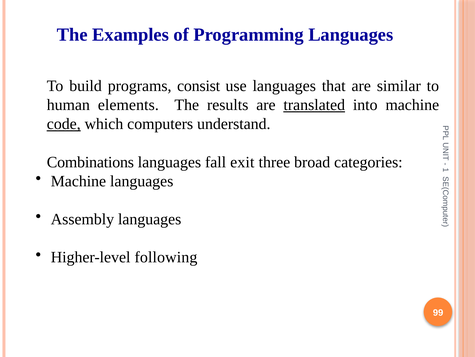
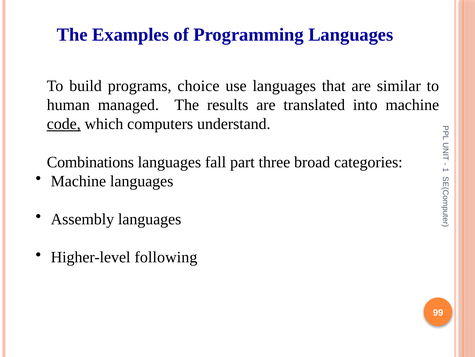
consist: consist -> choice
elements: elements -> managed
translated underline: present -> none
exit: exit -> part
